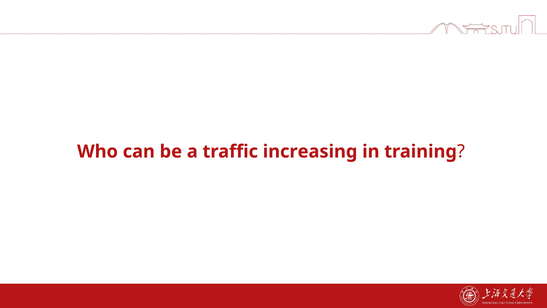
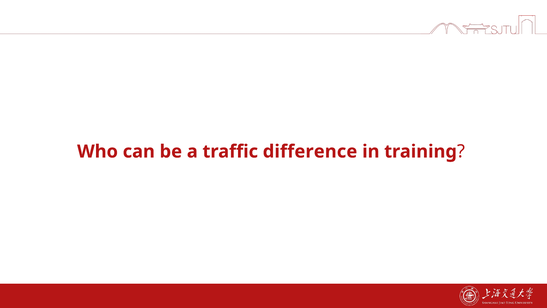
increasing: increasing -> difference
